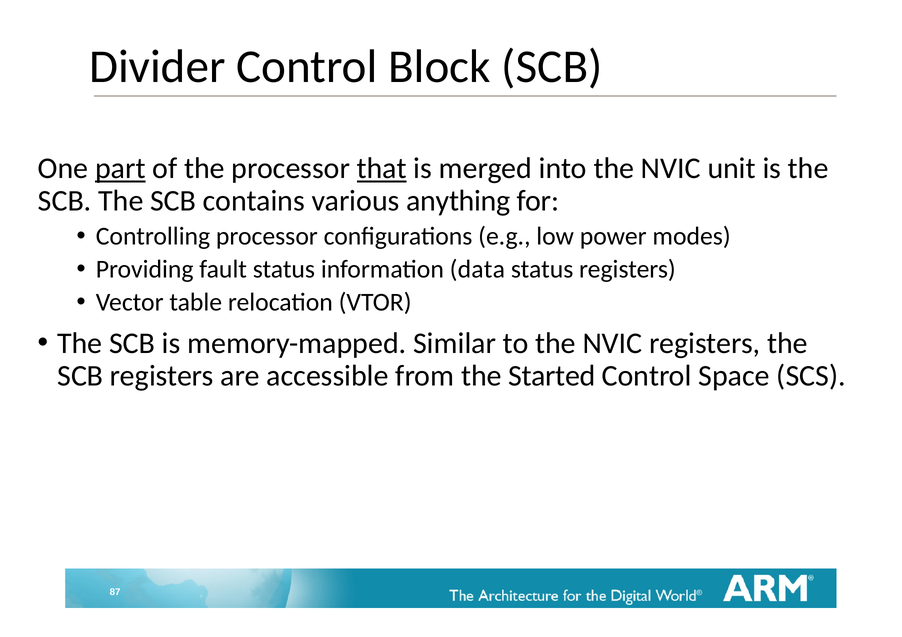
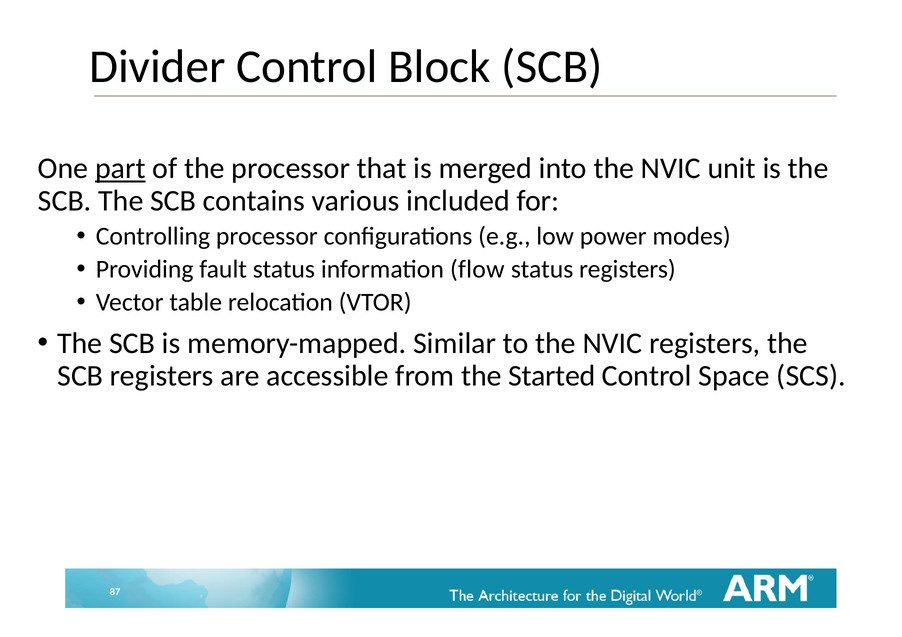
that underline: present -> none
anything: anything -> included
data: data -> flow
